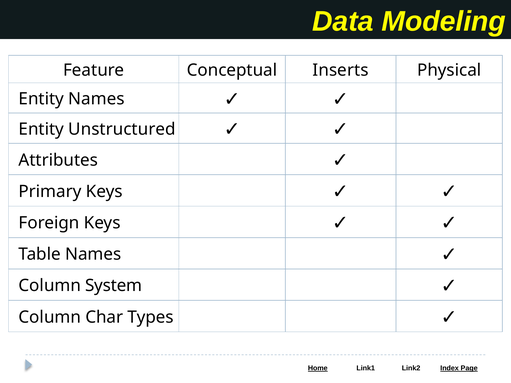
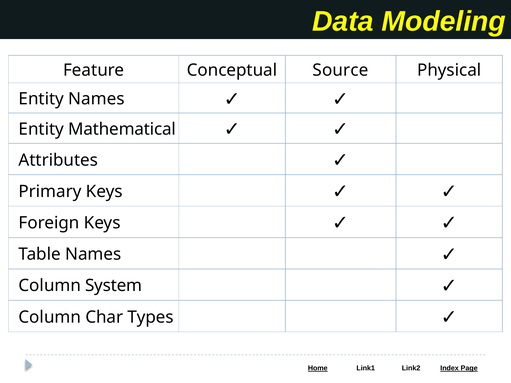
Inserts: Inserts -> Source
Unstructured: Unstructured -> Mathematical
